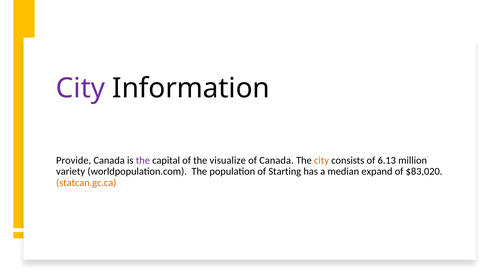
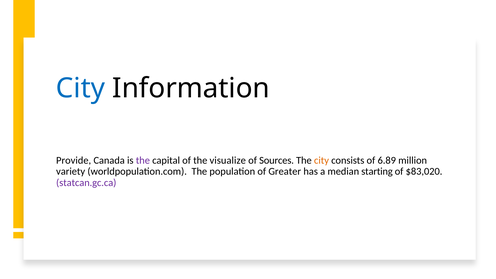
City at (80, 88) colour: purple -> blue
of Canada: Canada -> Sources
6.13: 6.13 -> 6.89
Starting: Starting -> Greater
expand: expand -> starting
statcan.gc.ca colour: orange -> purple
